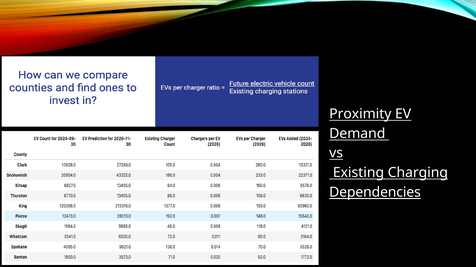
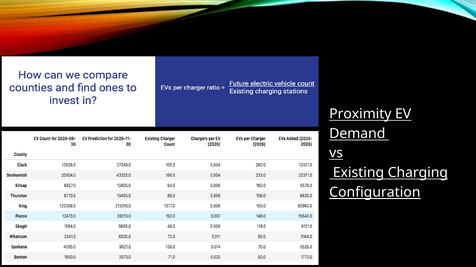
Dependencies: Dependencies -> Configuration
